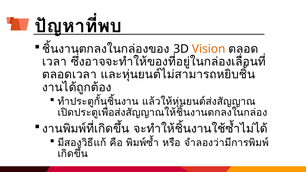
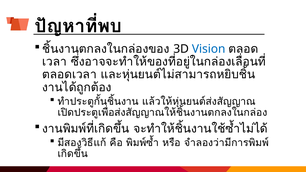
Vision colour: orange -> blue
